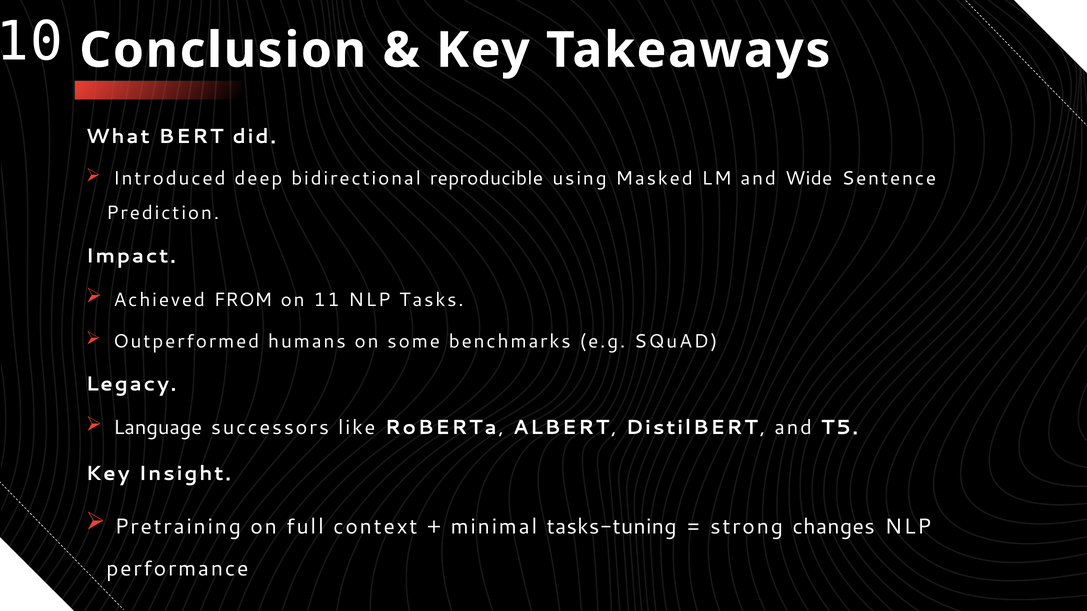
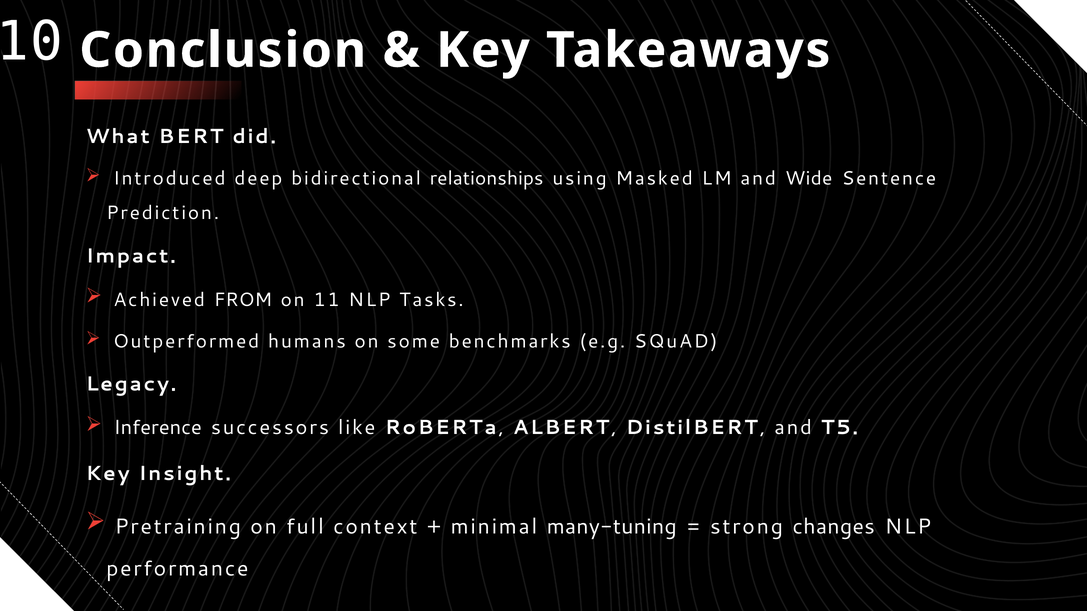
reproducible: reproducible -> relationships
Language: Language -> Inference
tasks-tuning: tasks-tuning -> many-tuning
